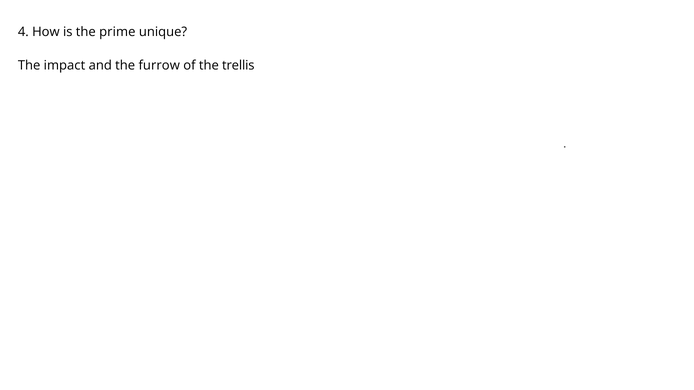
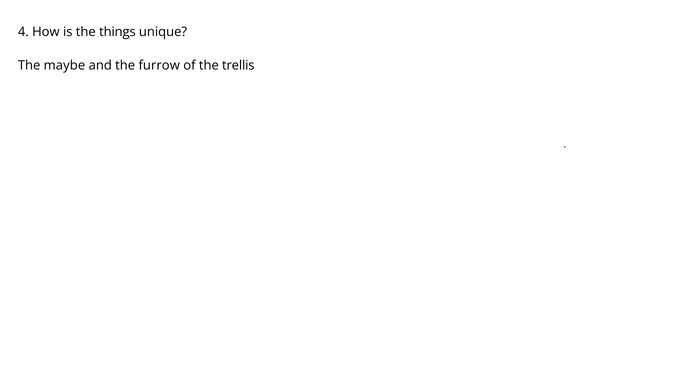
prime: prime -> things
impact: impact -> maybe
